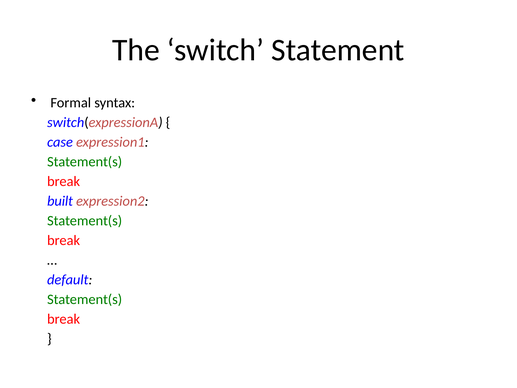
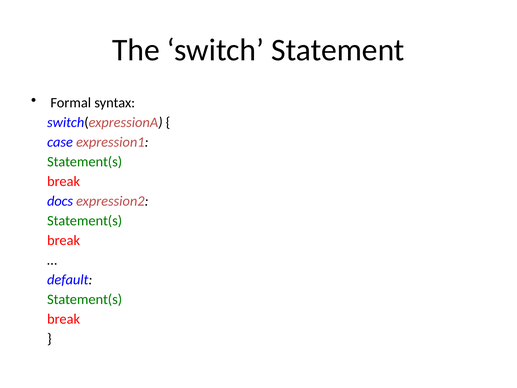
built: built -> docs
